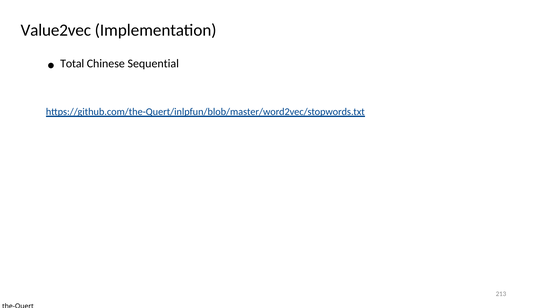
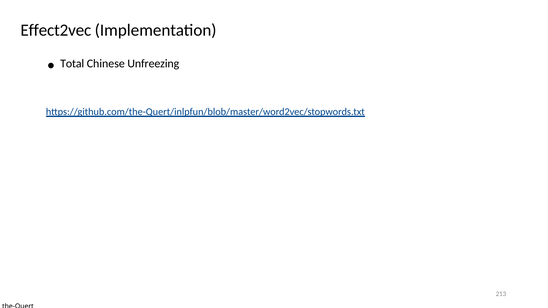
Value2vec: Value2vec -> Effect2vec
Sequential: Sequential -> Unfreezing
